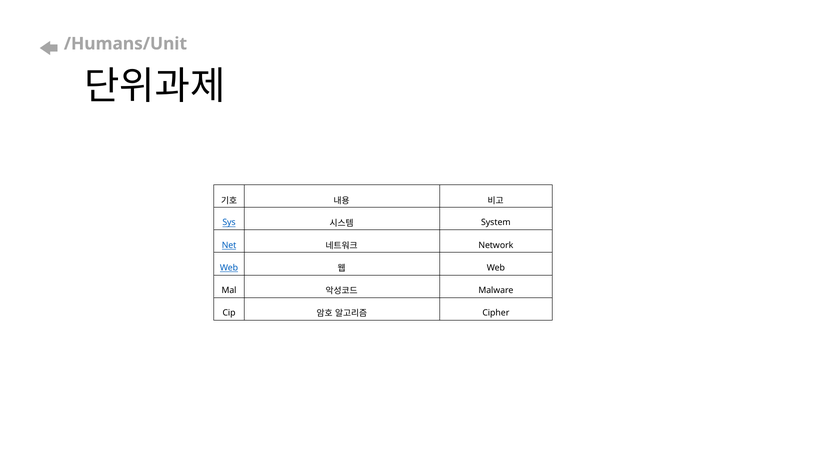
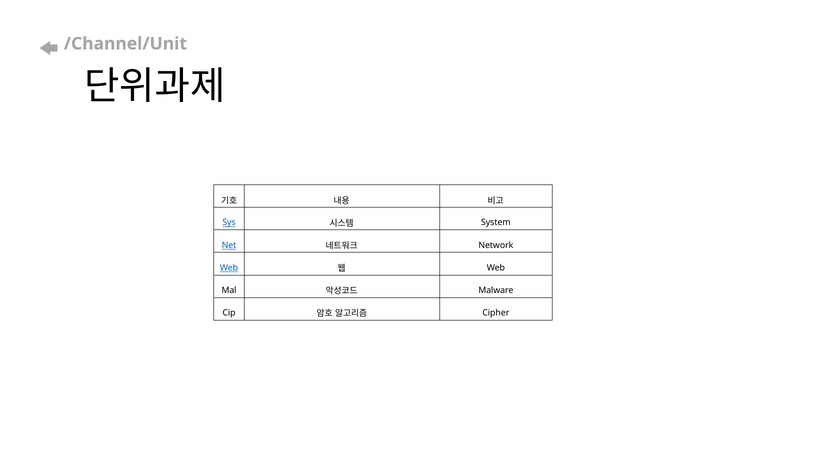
/Humans/Unit: /Humans/Unit -> /Channel/Unit
